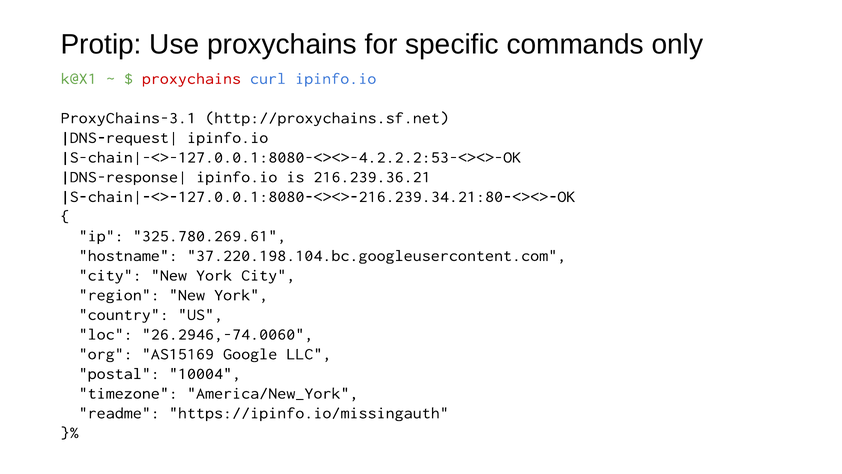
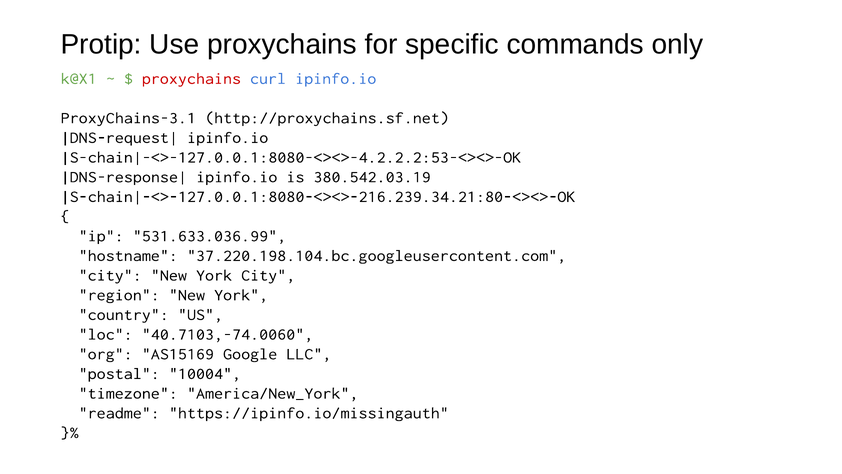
216.239.36.21: 216.239.36.21 -> 380.542.03.19
325.780.269.61: 325.780.269.61 -> 531.633.036.99
26.2946,-74.0060: 26.2946,-74.0060 -> 40.7103,-74.0060
